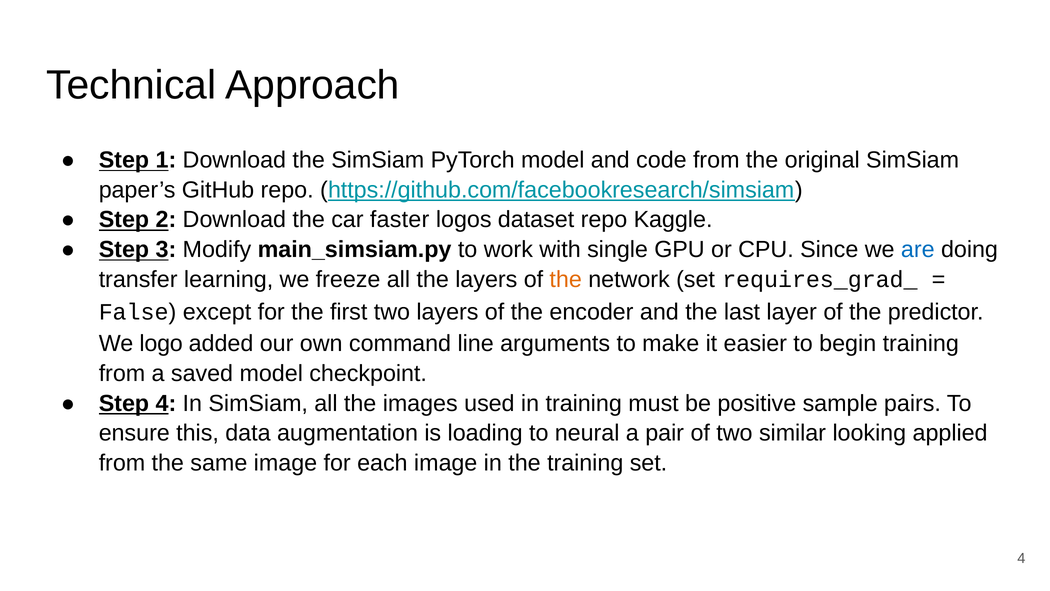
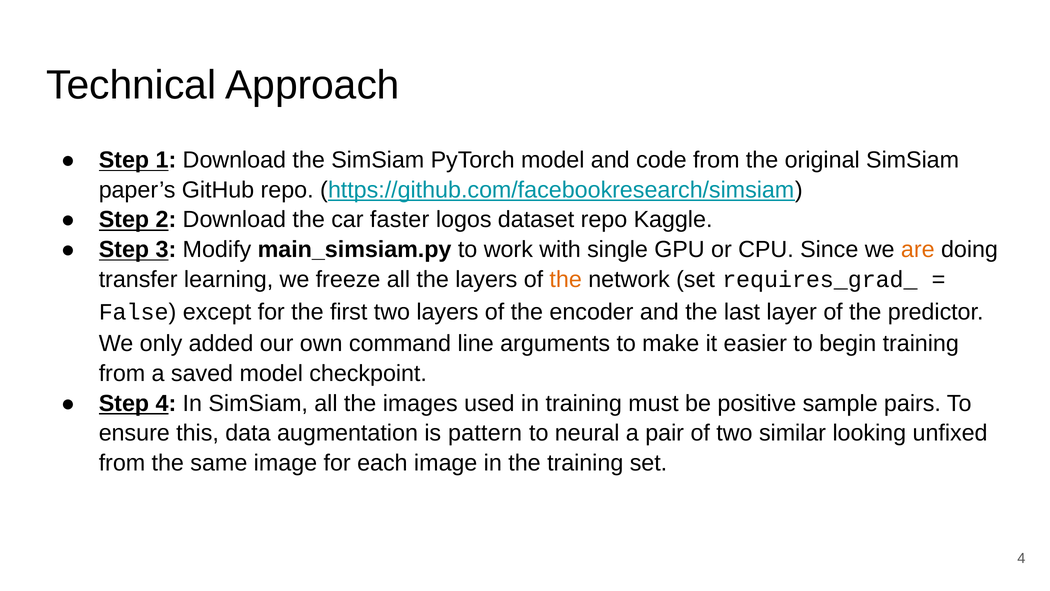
are colour: blue -> orange
logo: logo -> only
loading: loading -> pattern
applied: applied -> unfixed
